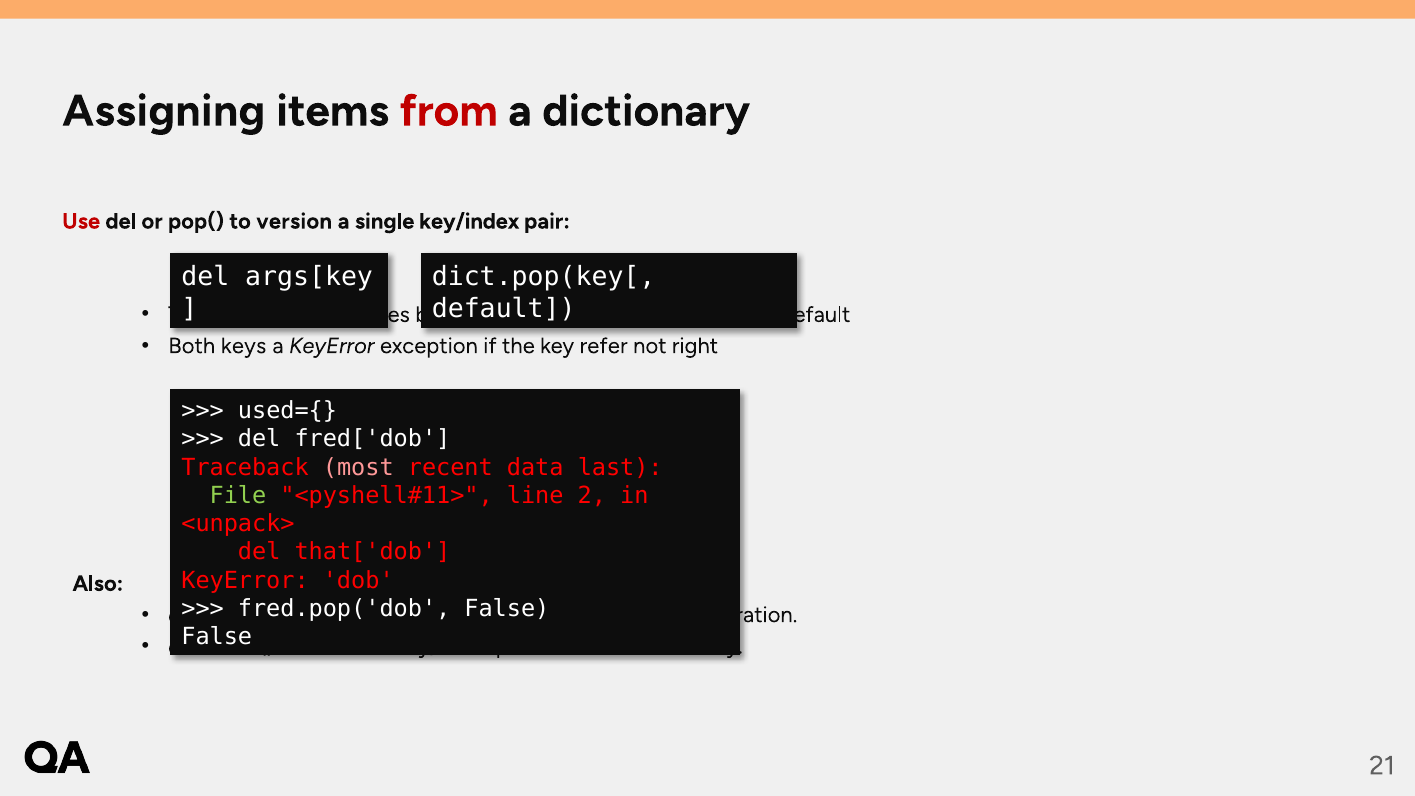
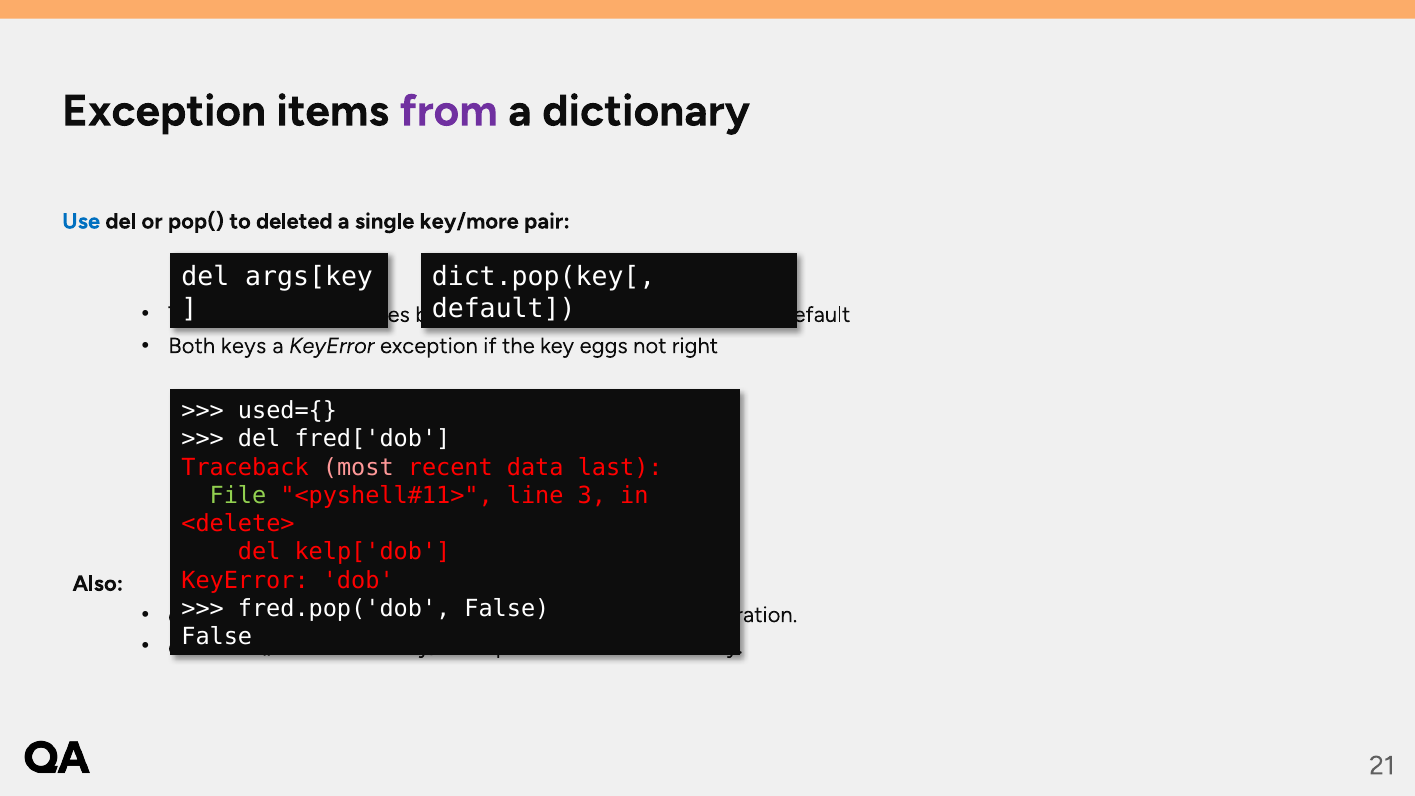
Assigning at (164, 111): Assigning -> Exception
from at (449, 111) colour: red -> purple
Use colour: red -> blue
version: version -> deleted
key/index: key/index -> key/more
refer: refer -> eggs
2: 2 -> 3
<unpack>: <unpack> -> <delete>
that['dob: that['dob -> kelp['dob
